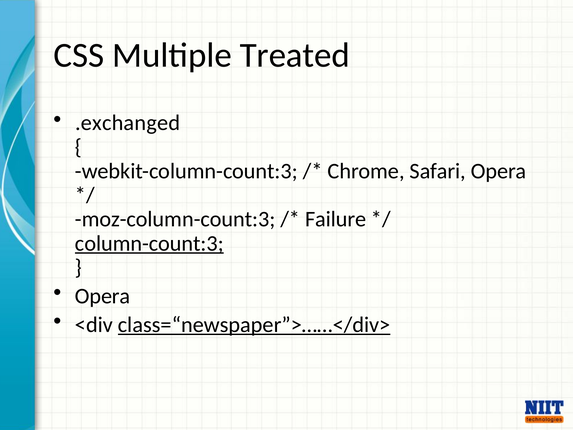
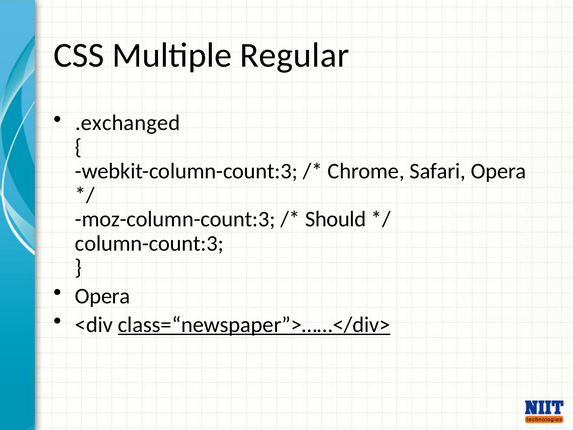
Treated: Treated -> Regular
Failure: Failure -> Should
column-count:3 underline: present -> none
